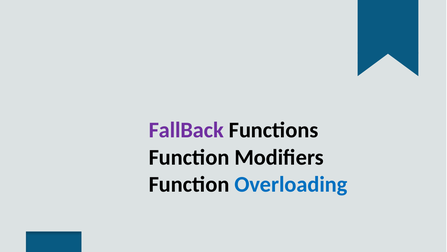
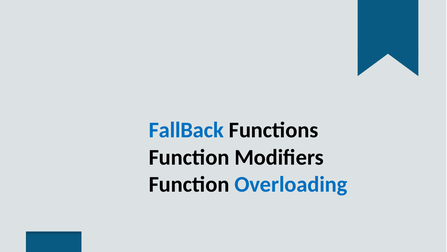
FallBack colour: purple -> blue
